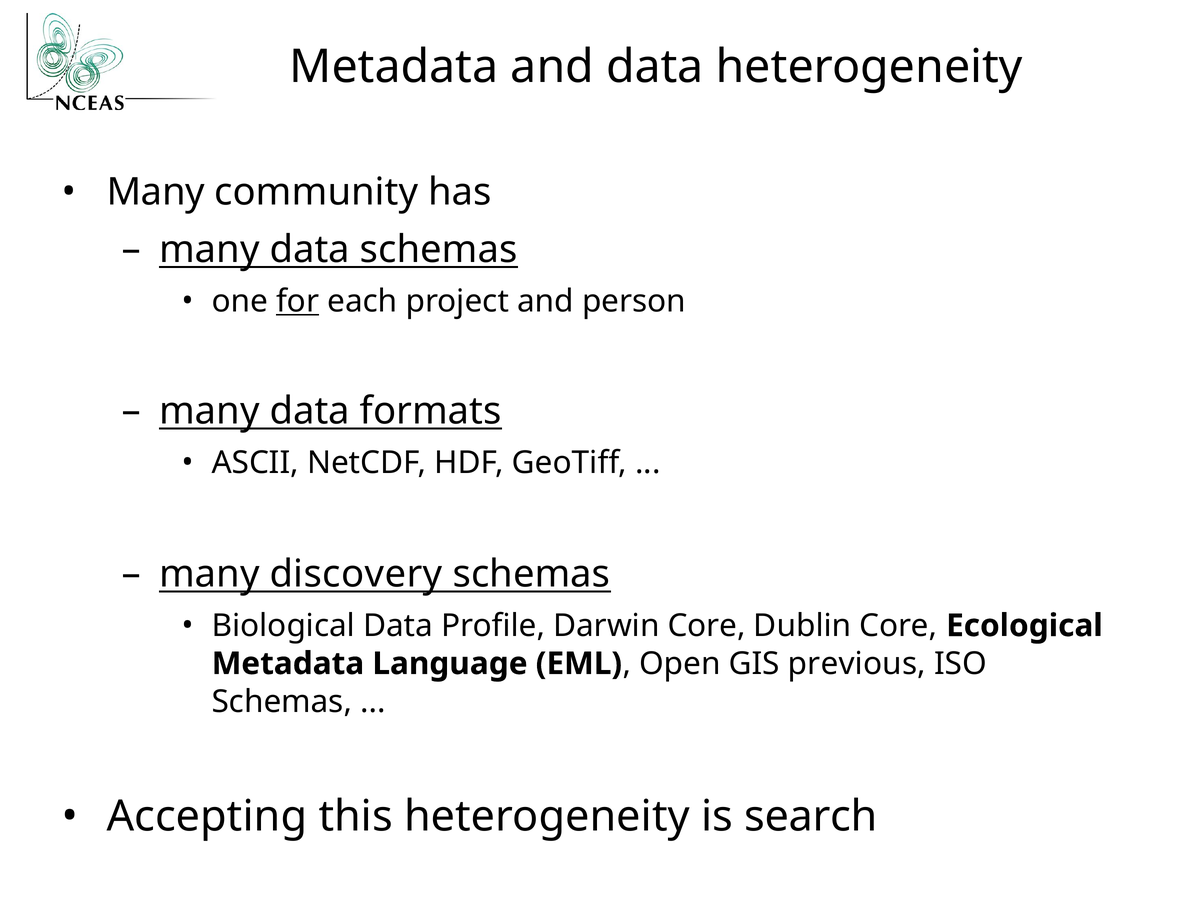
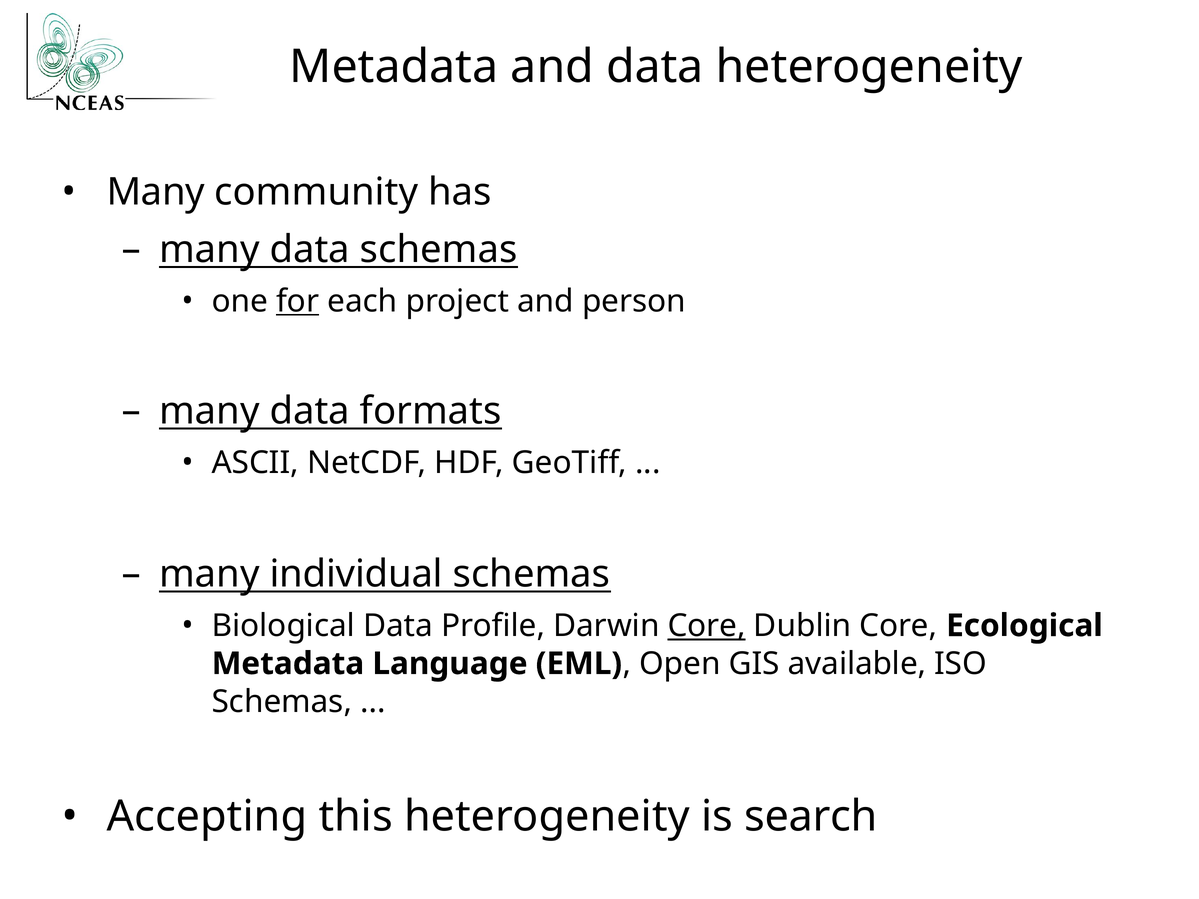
discovery: discovery -> individual
Core at (707, 626) underline: none -> present
previous: previous -> available
